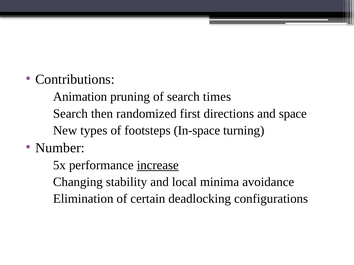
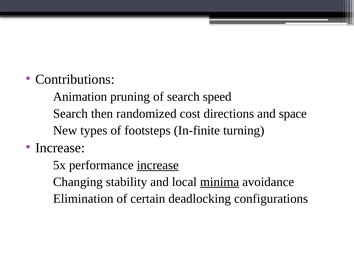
times: times -> speed
first: first -> cost
In-space: In-space -> In-finite
Number at (60, 148): Number -> Increase
minima underline: none -> present
